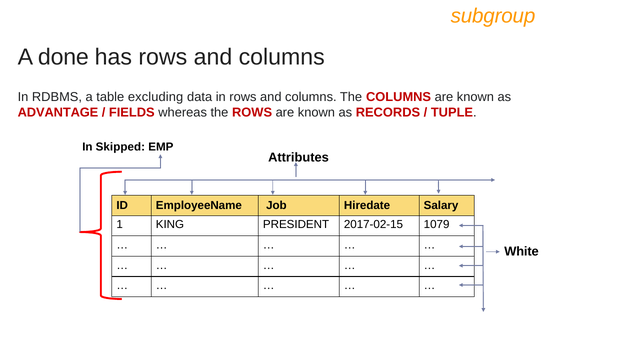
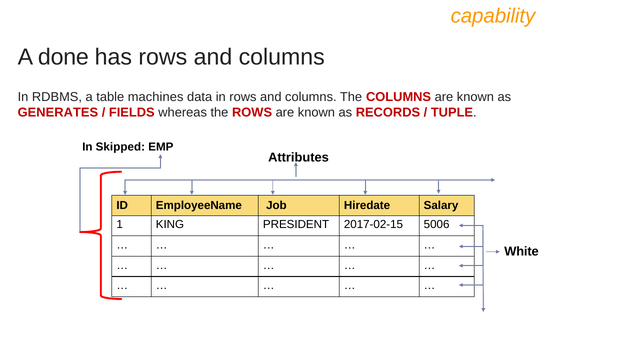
subgroup: subgroup -> capability
excluding: excluding -> machines
ADVANTAGE: ADVANTAGE -> GENERATES
1079: 1079 -> 5006
